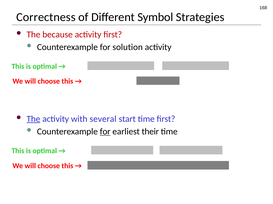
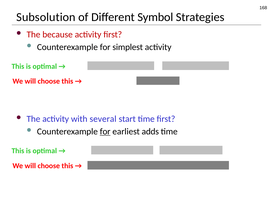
Correctness: Correctness -> Subsolution
solution: solution -> simplest
The at (33, 119) underline: present -> none
their: their -> adds
